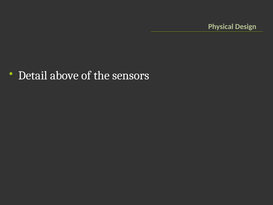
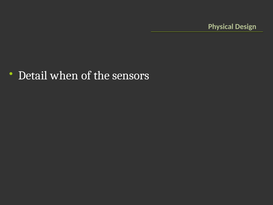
above: above -> when
